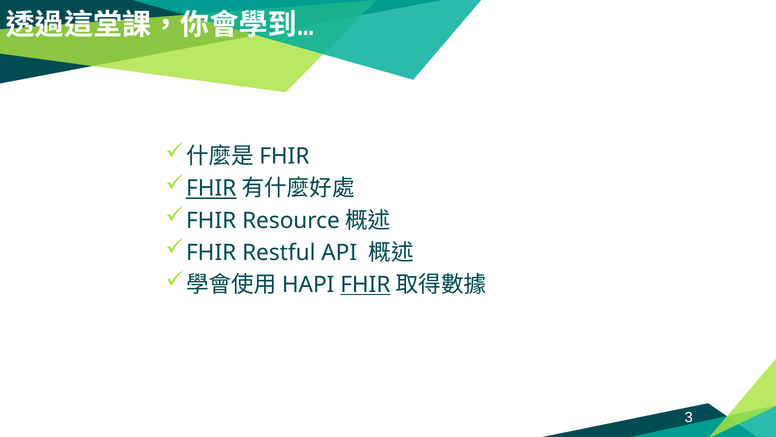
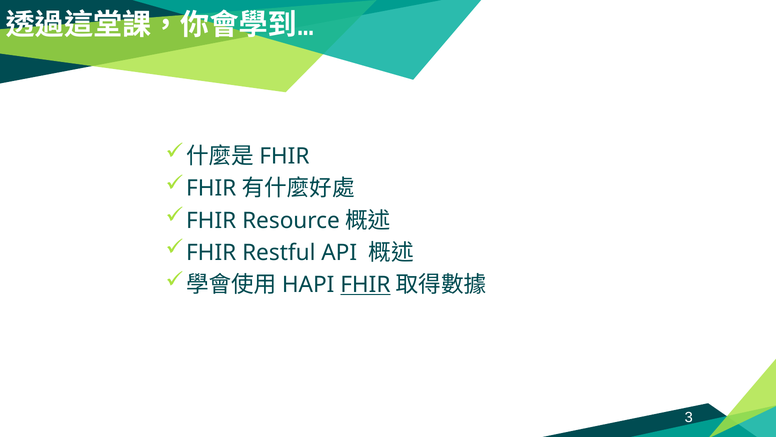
FHIR at (211, 188) underline: present -> none
